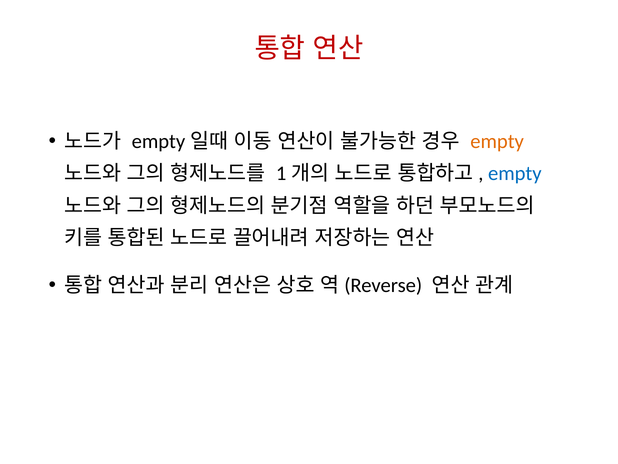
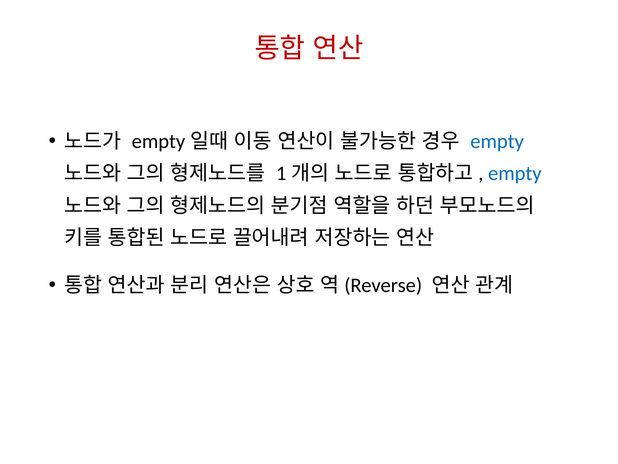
empty at (497, 141) colour: orange -> blue
